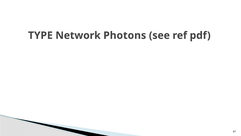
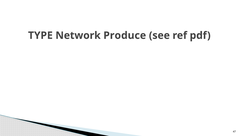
Photons: Photons -> Produce
